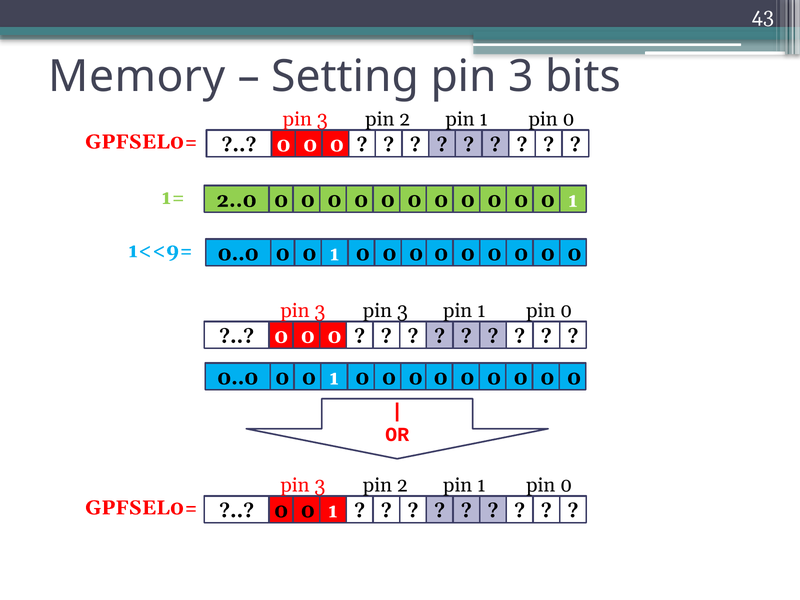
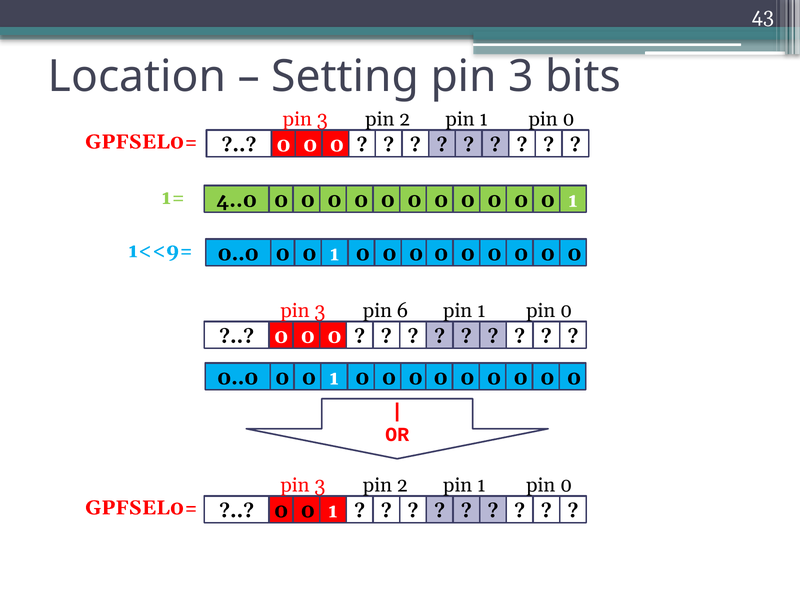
Memory: Memory -> Location
2..0: 2..0 -> 4..0
3 at (402, 311): 3 -> 6
